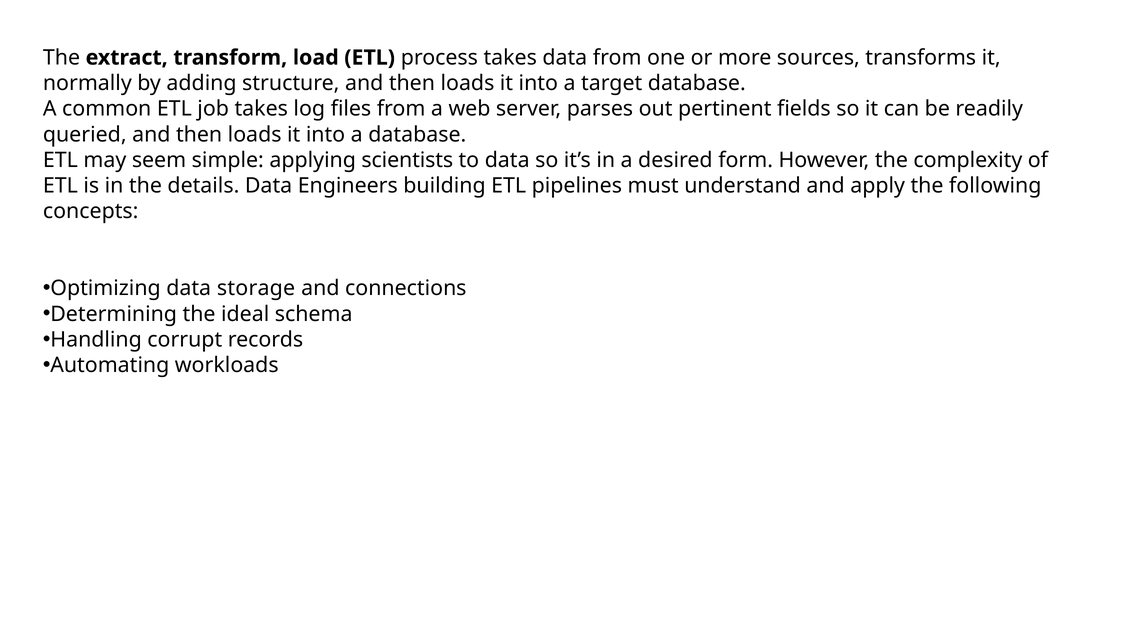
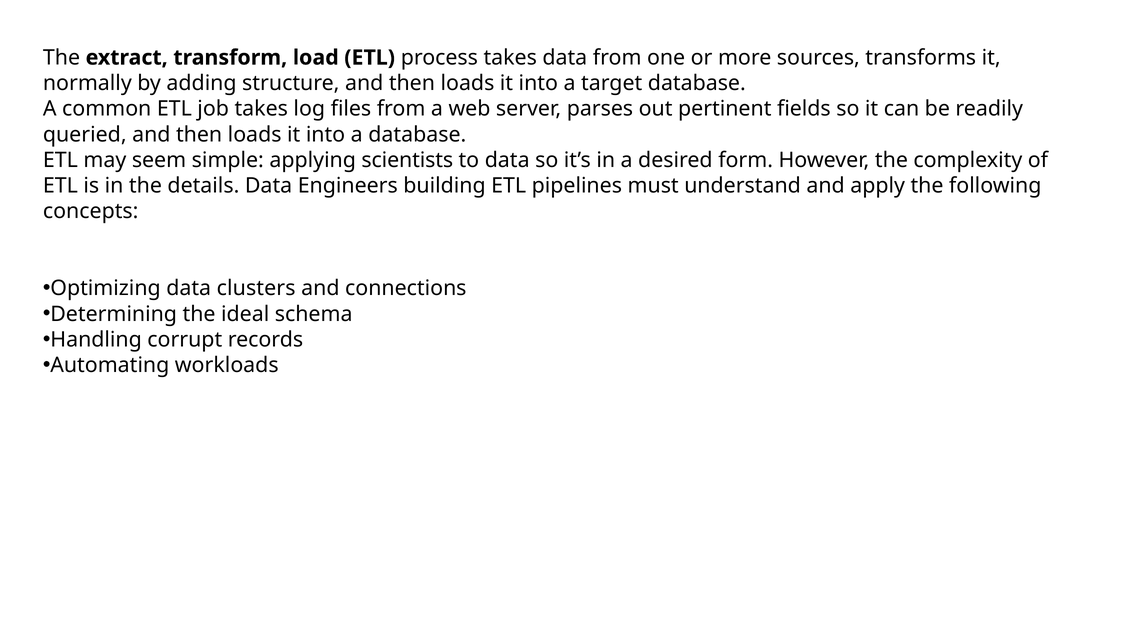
storage: storage -> clusters
